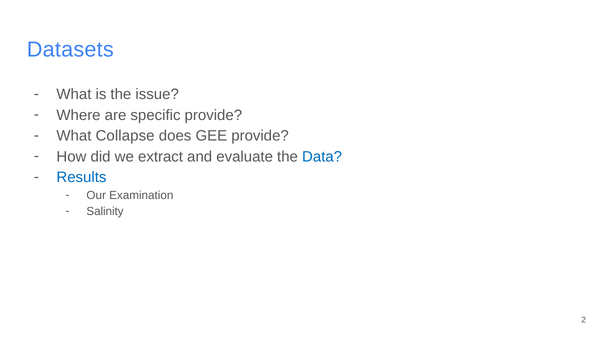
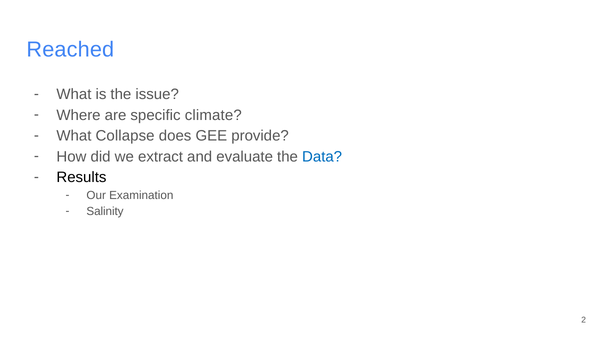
Datasets: Datasets -> Reached
specific provide: provide -> climate
Results colour: blue -> black
